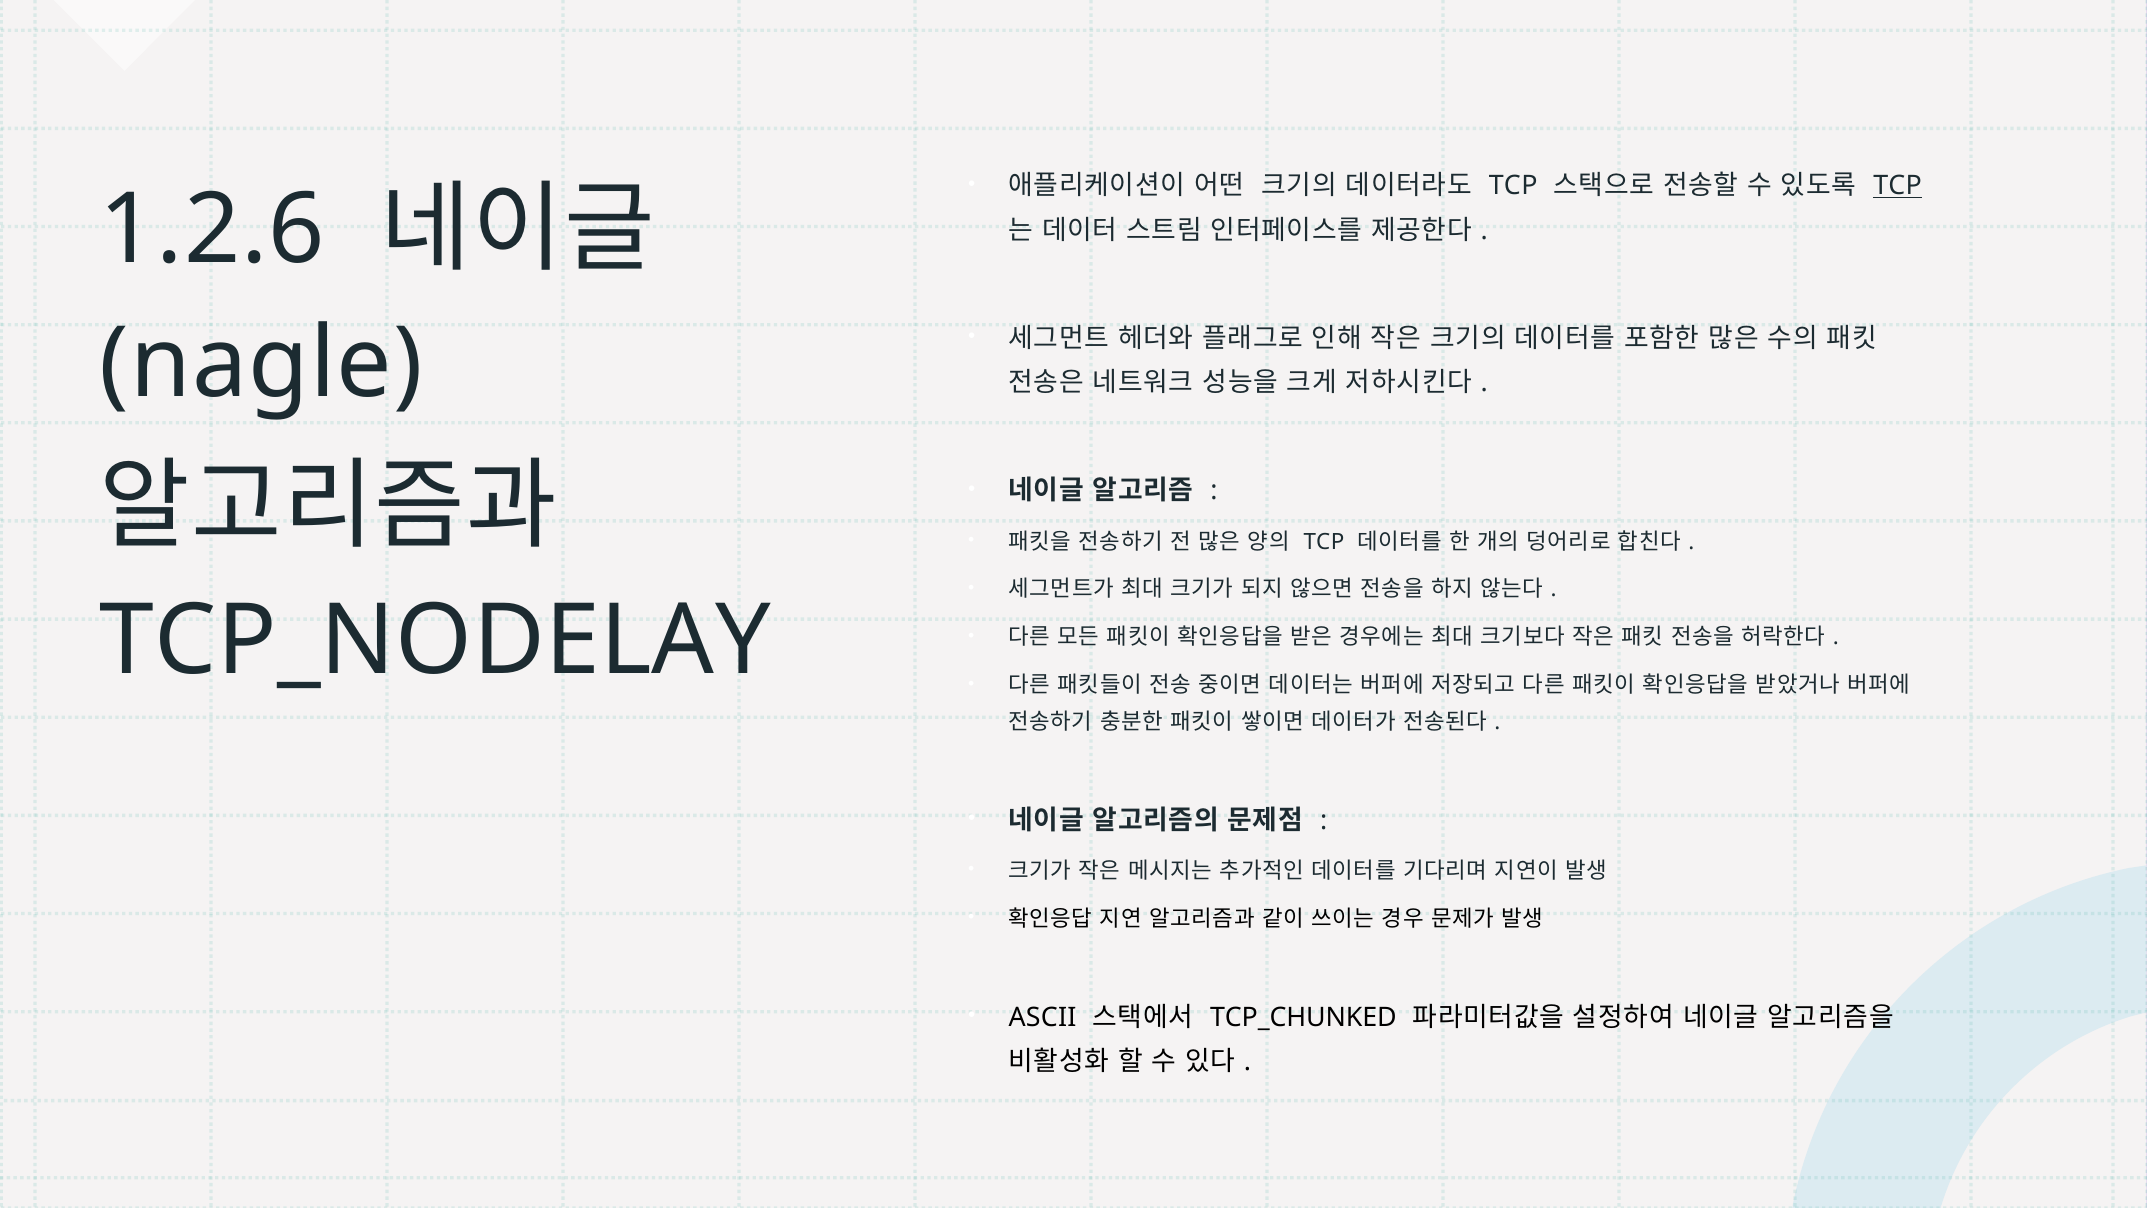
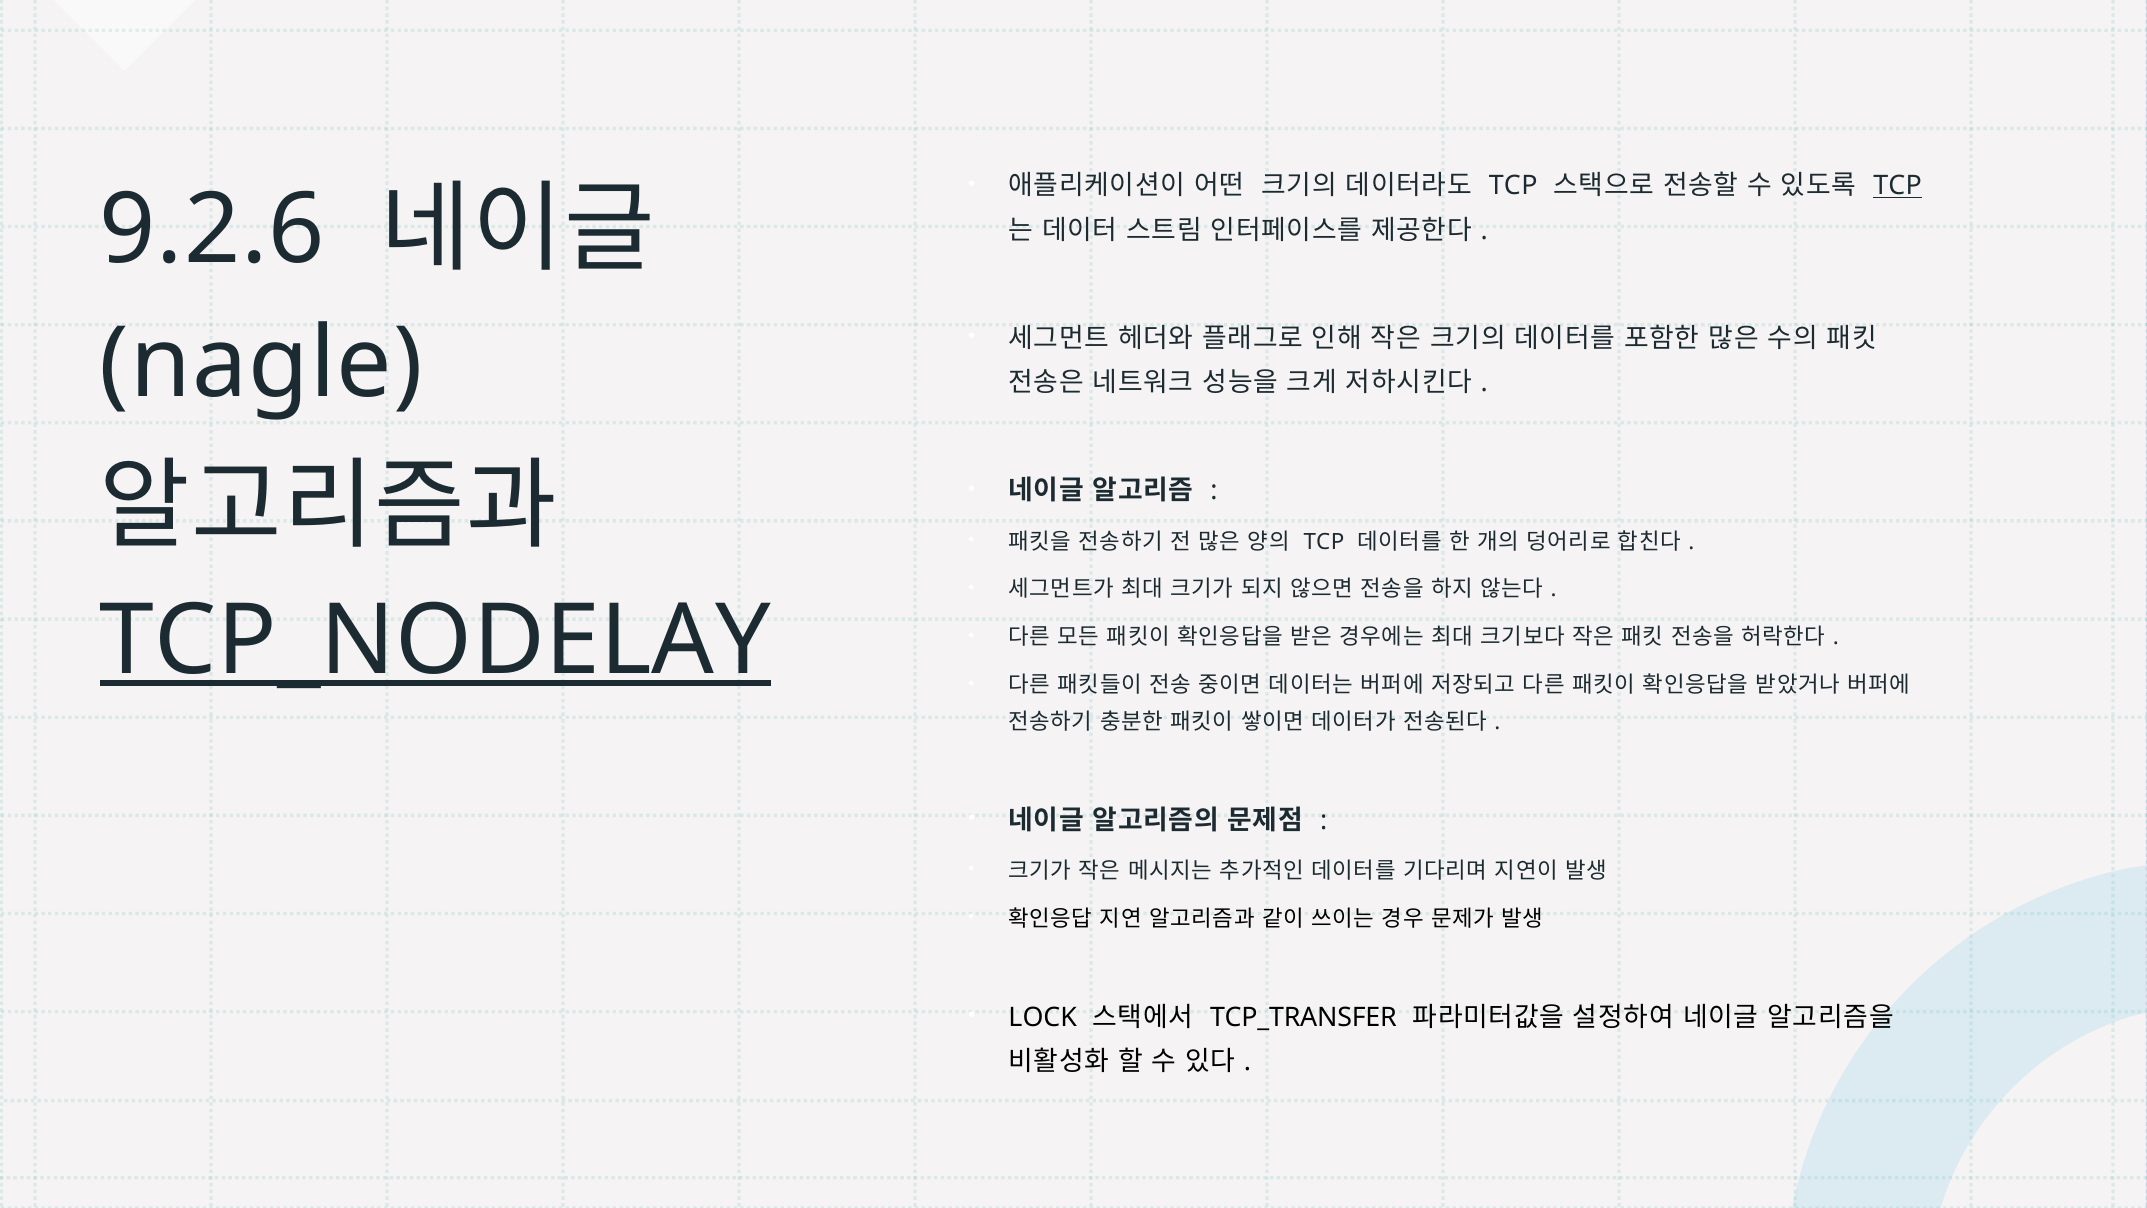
1.2.6: 1.2.6 -> 9.2.6
TCP_NODELAY underline: none -> present
ASCII: ASCII -> LOCK
TCP_CHUNKED: TCP_CHUNKED -> TCP_TRANSFER
